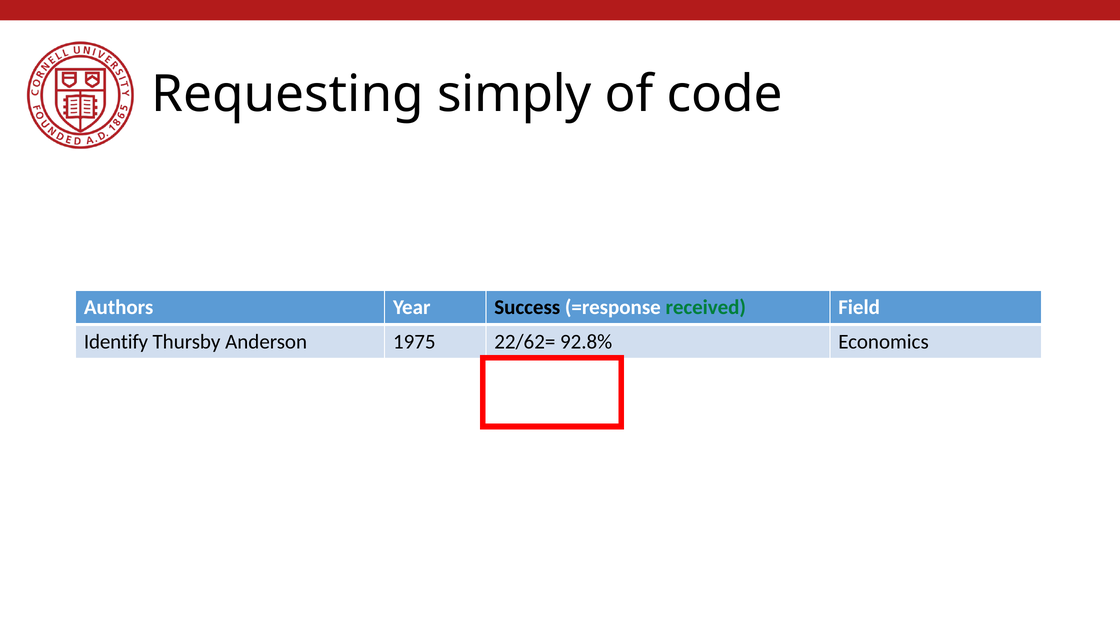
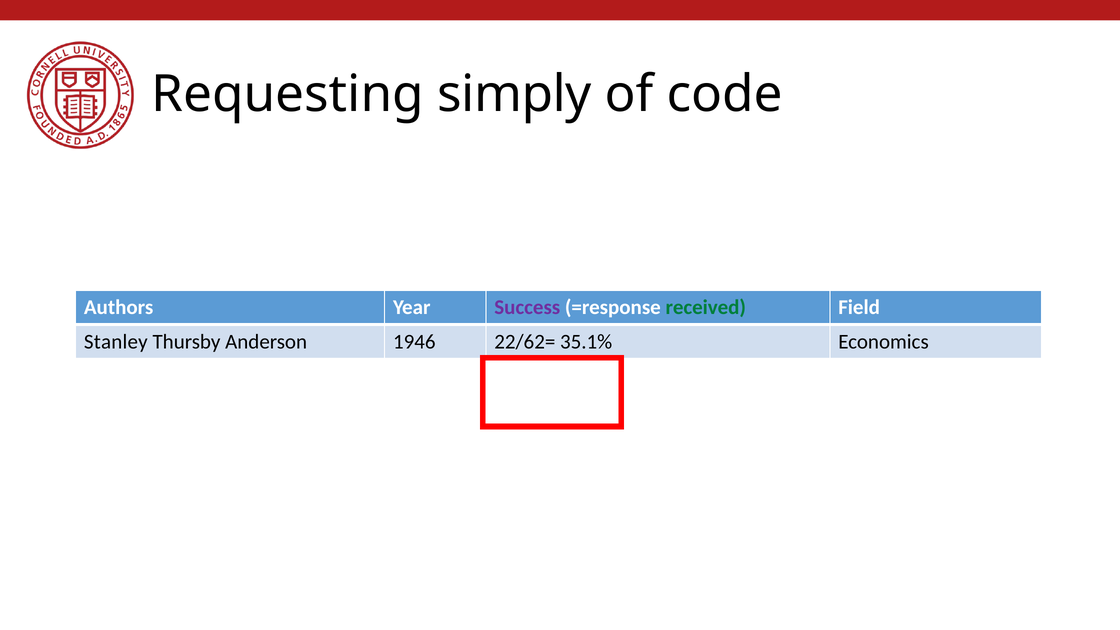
Success colour: black -> purple
Identify: Identify -> Stanley
1975: 1975 -> 1946
92.8%: 92.8% -> 35.1%
